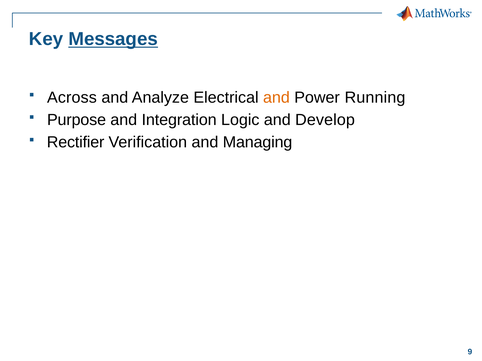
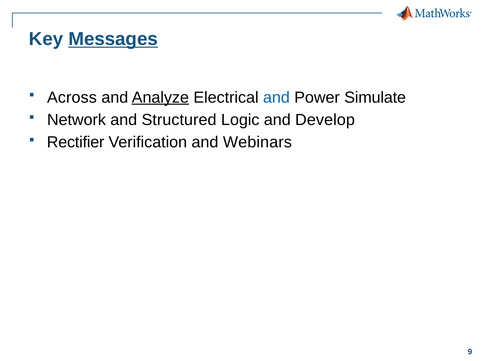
Analyze underline: none -> present
and at (276, 98) colour: orange -> blue
Running: Running -> Simulate
Purpose: Purpose -> Network
Integration: Integration -> Structured
Managing: Managing -> Webinars
